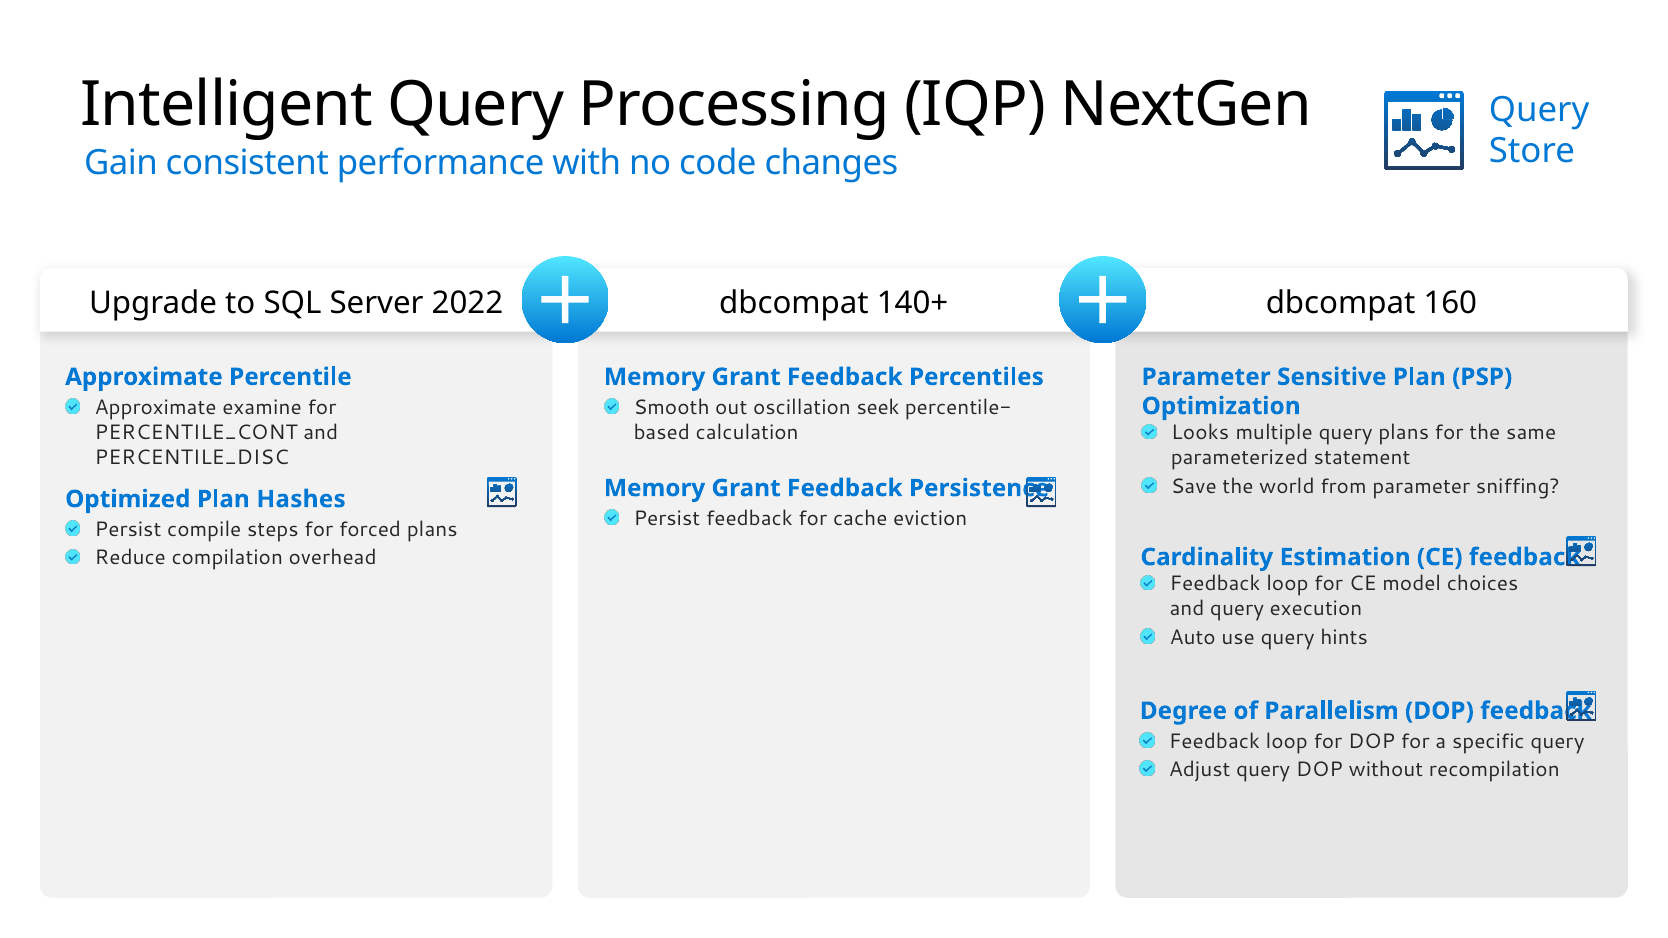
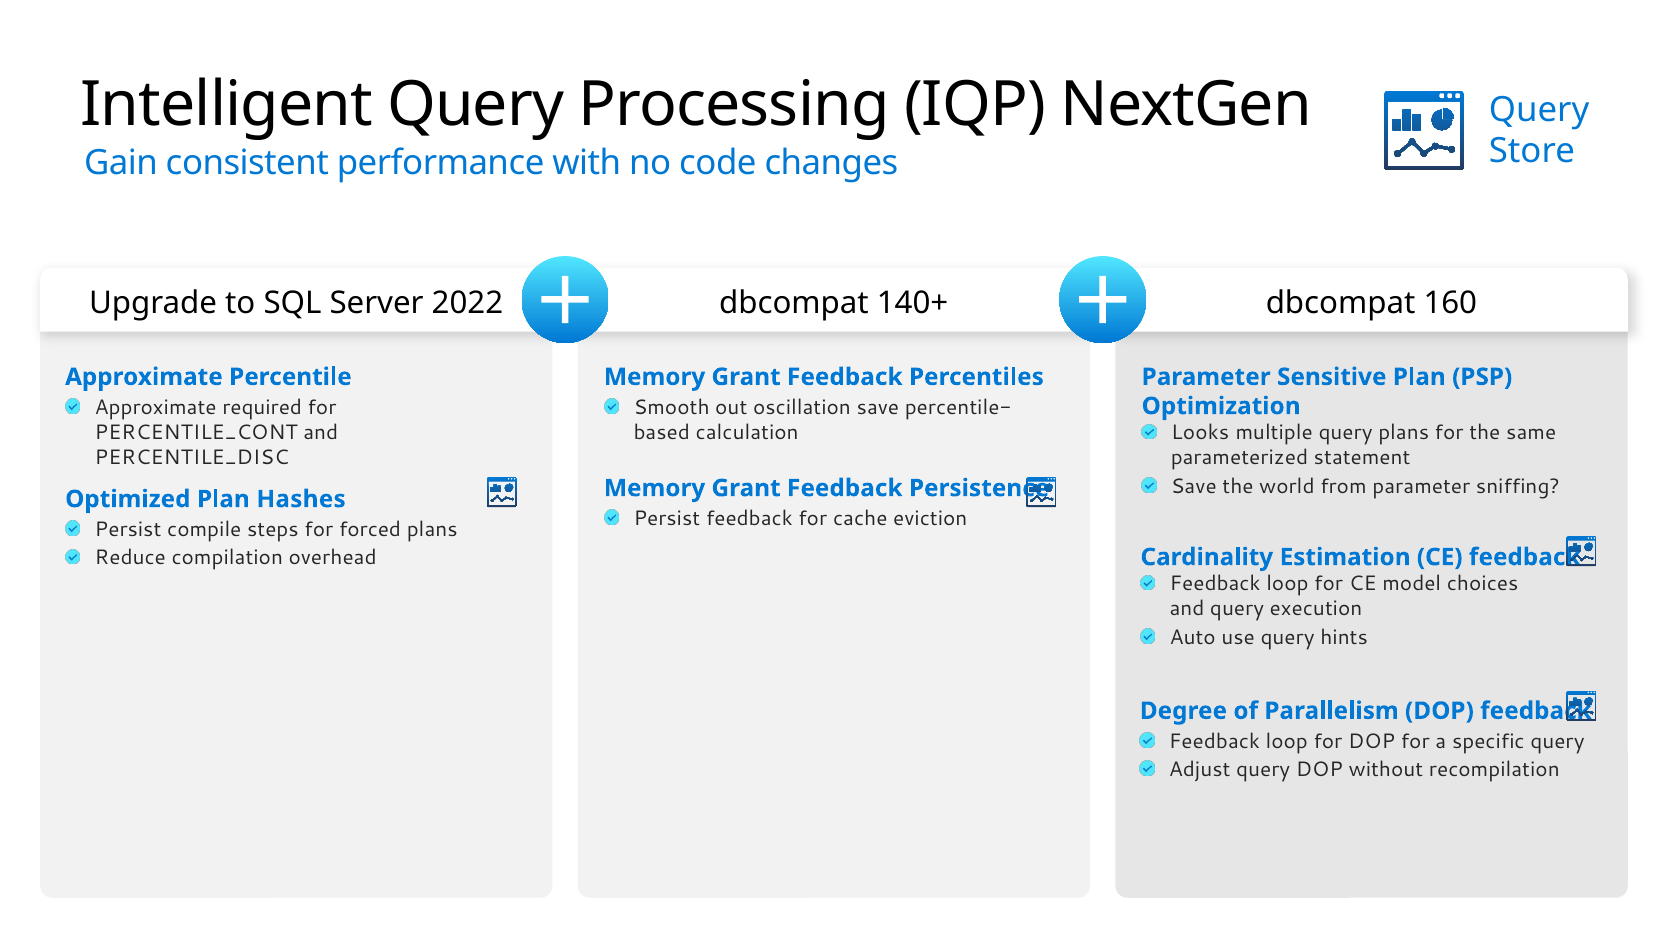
examine: examine -> required
oscillation seek: seek -> save
